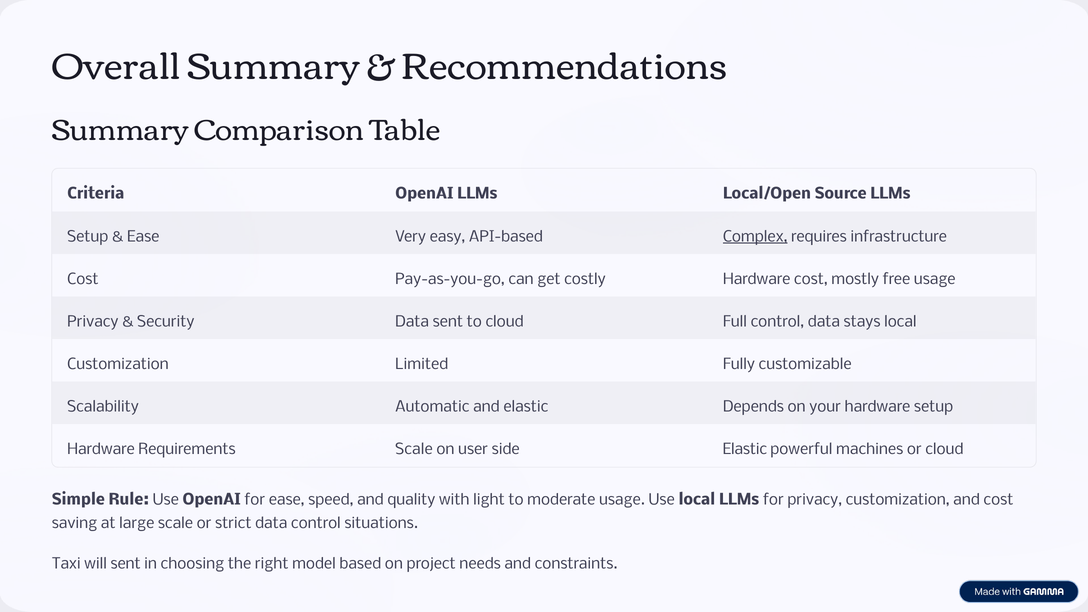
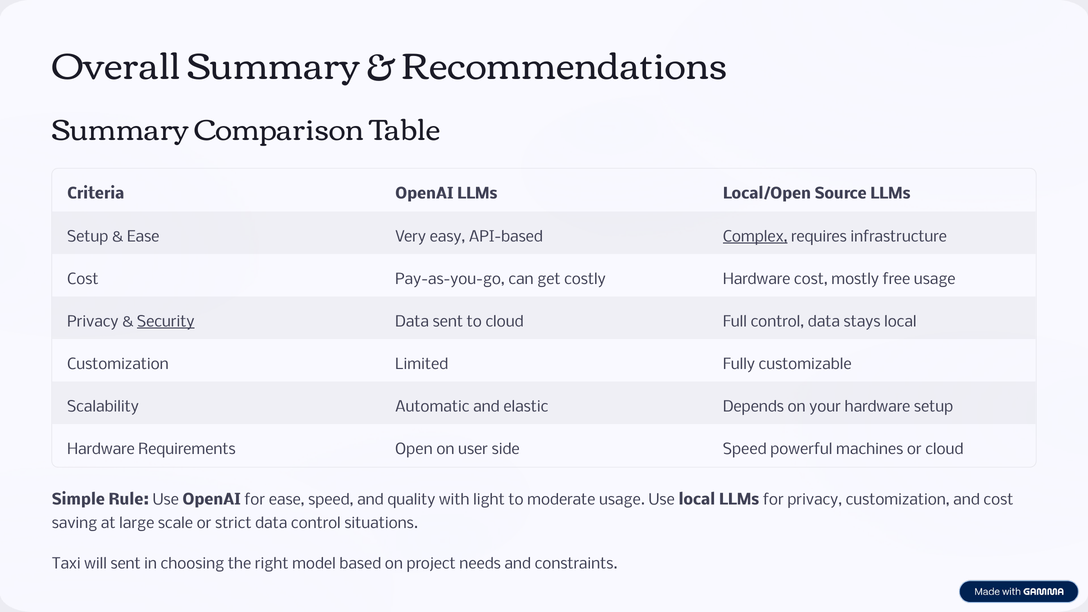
Security underline: none -> present
Requirements Scale: Scale -> Open
side Elastic: Elastic -> Speed
